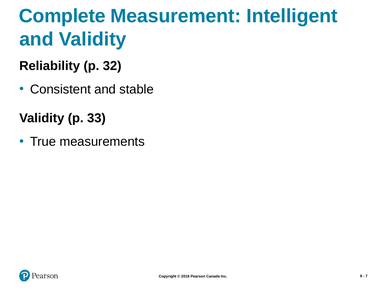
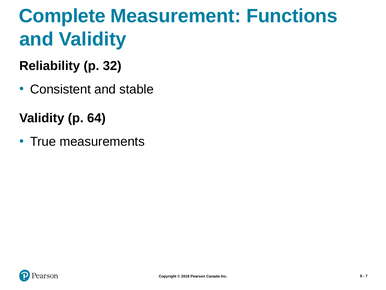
Intelligent: Intelligent -> Functions
33: 33 -> 64
